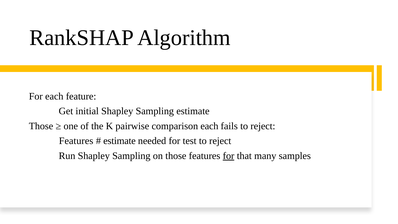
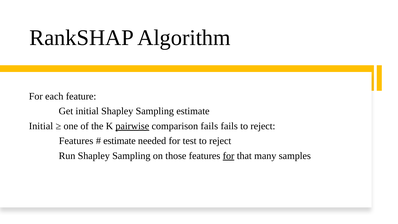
Those at (41, 126): Those -> Initial
pairwise underline: none -> present
comparison each: each -> fails
